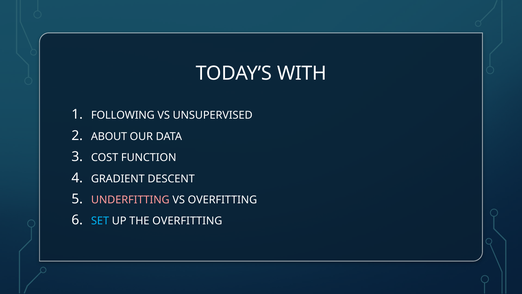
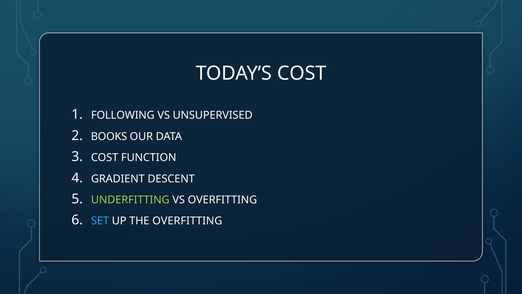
TODAY’S WITH: WITH -> COST
ABOUT: ABOUT -> BOOKS
UNDERFITTING colour: pink -> light green
